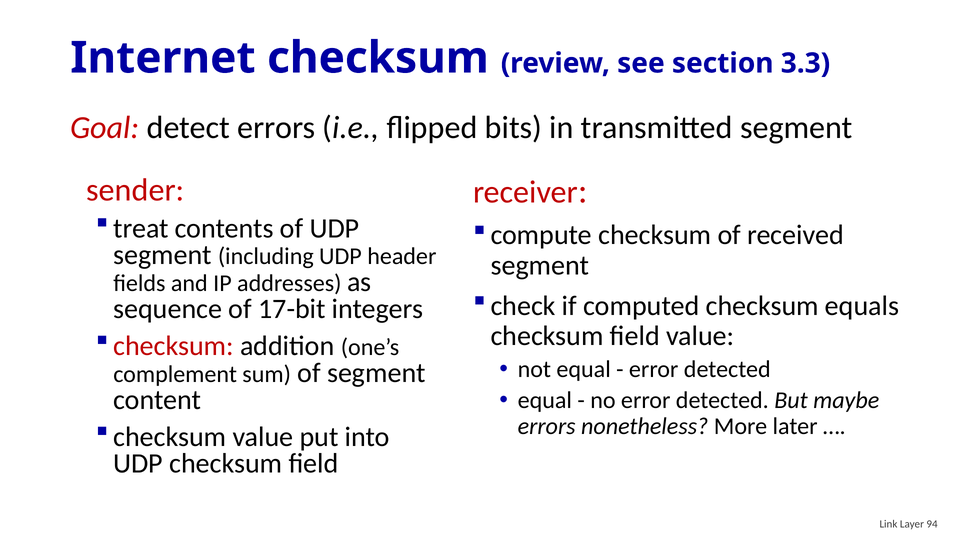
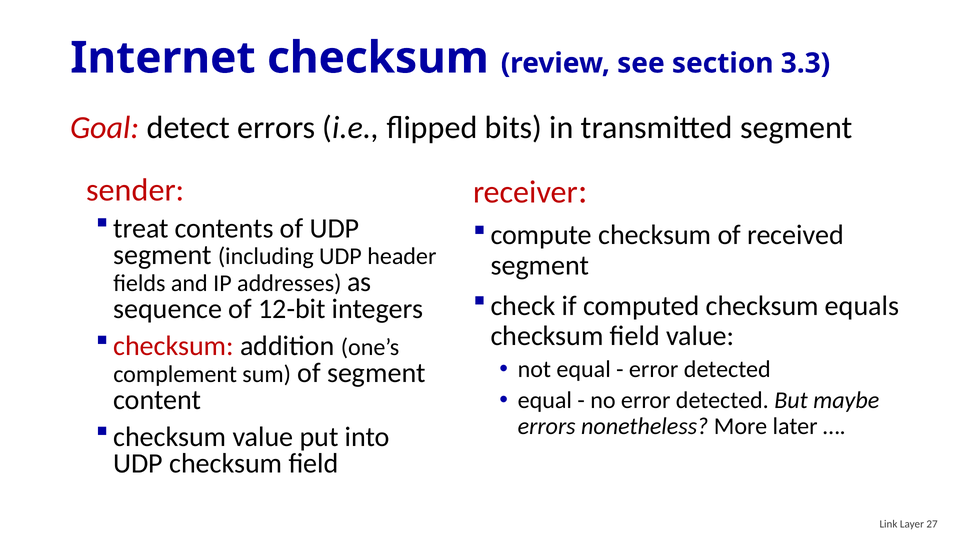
17-bit: 17-bit -> 12-bit
94: 94 -> 27
